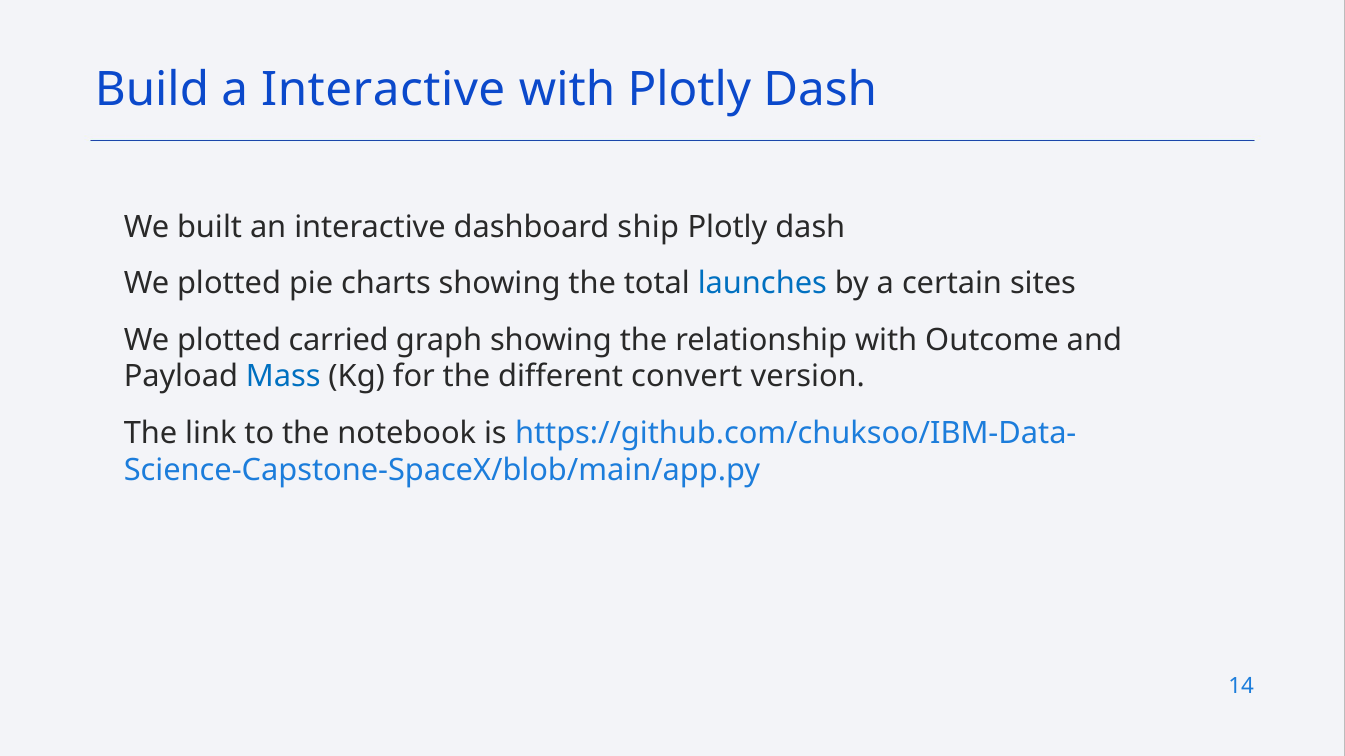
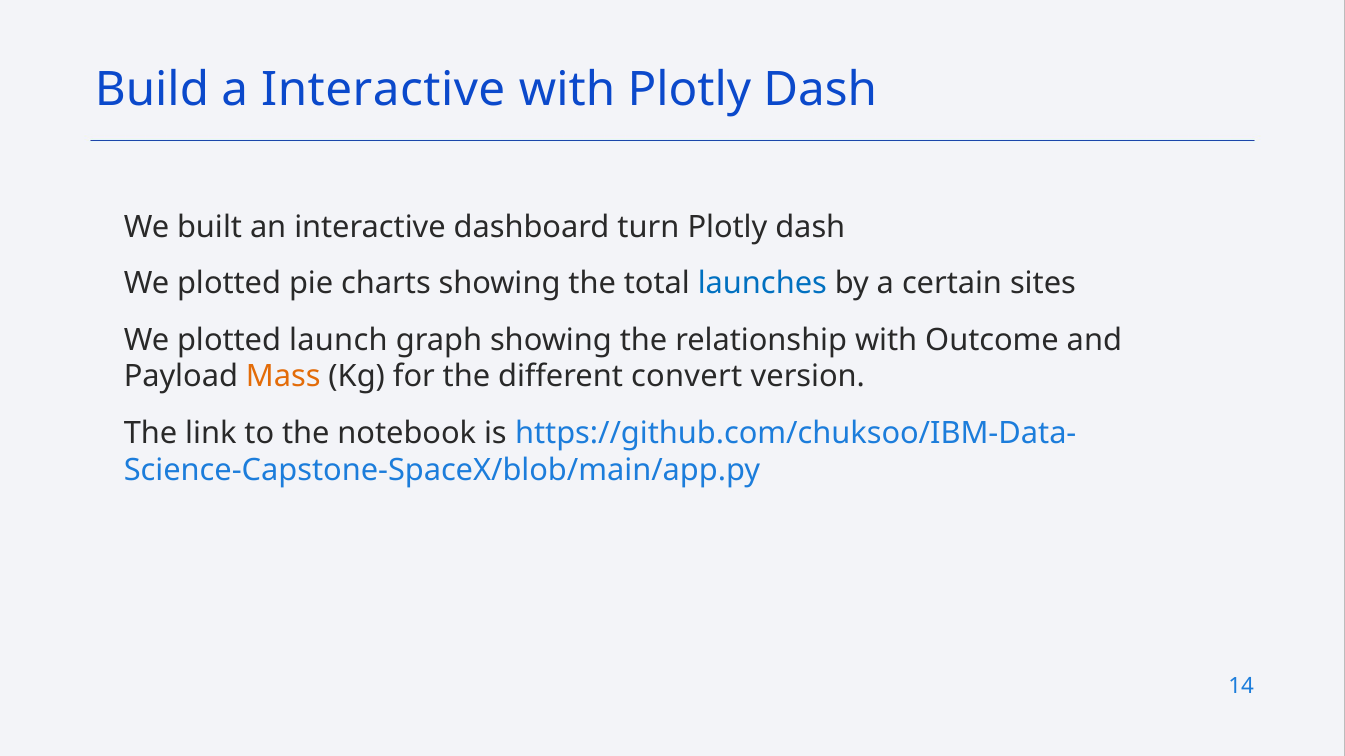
ship: ship -> turn
carried: carried -> launch
Mass colour: blue -> orange
